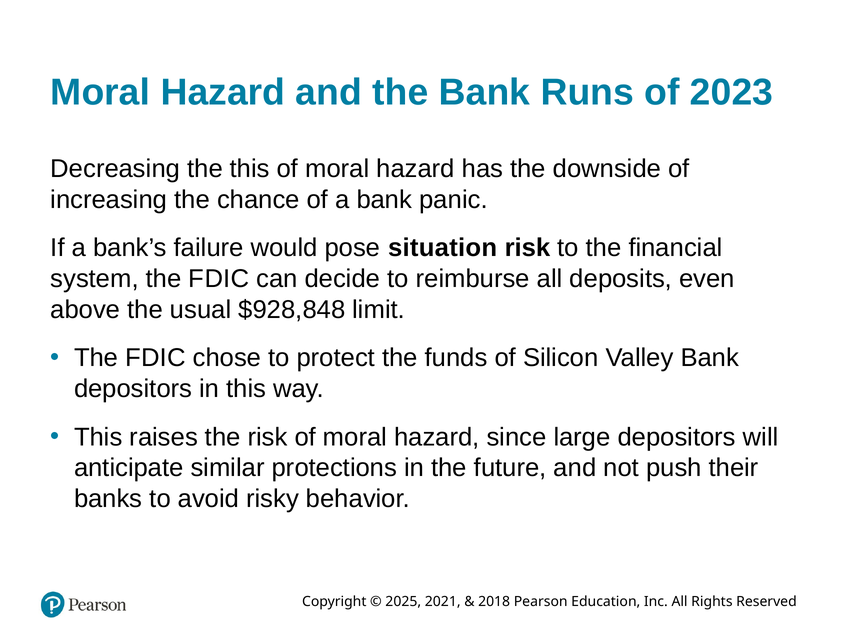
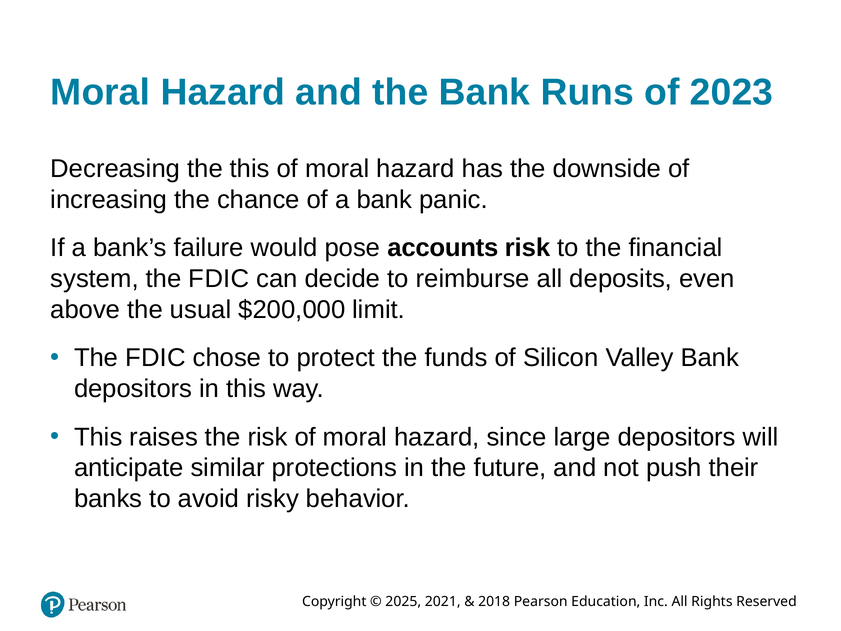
situation: situation -> accounts
$928,848: $928,848 -> $200,000
